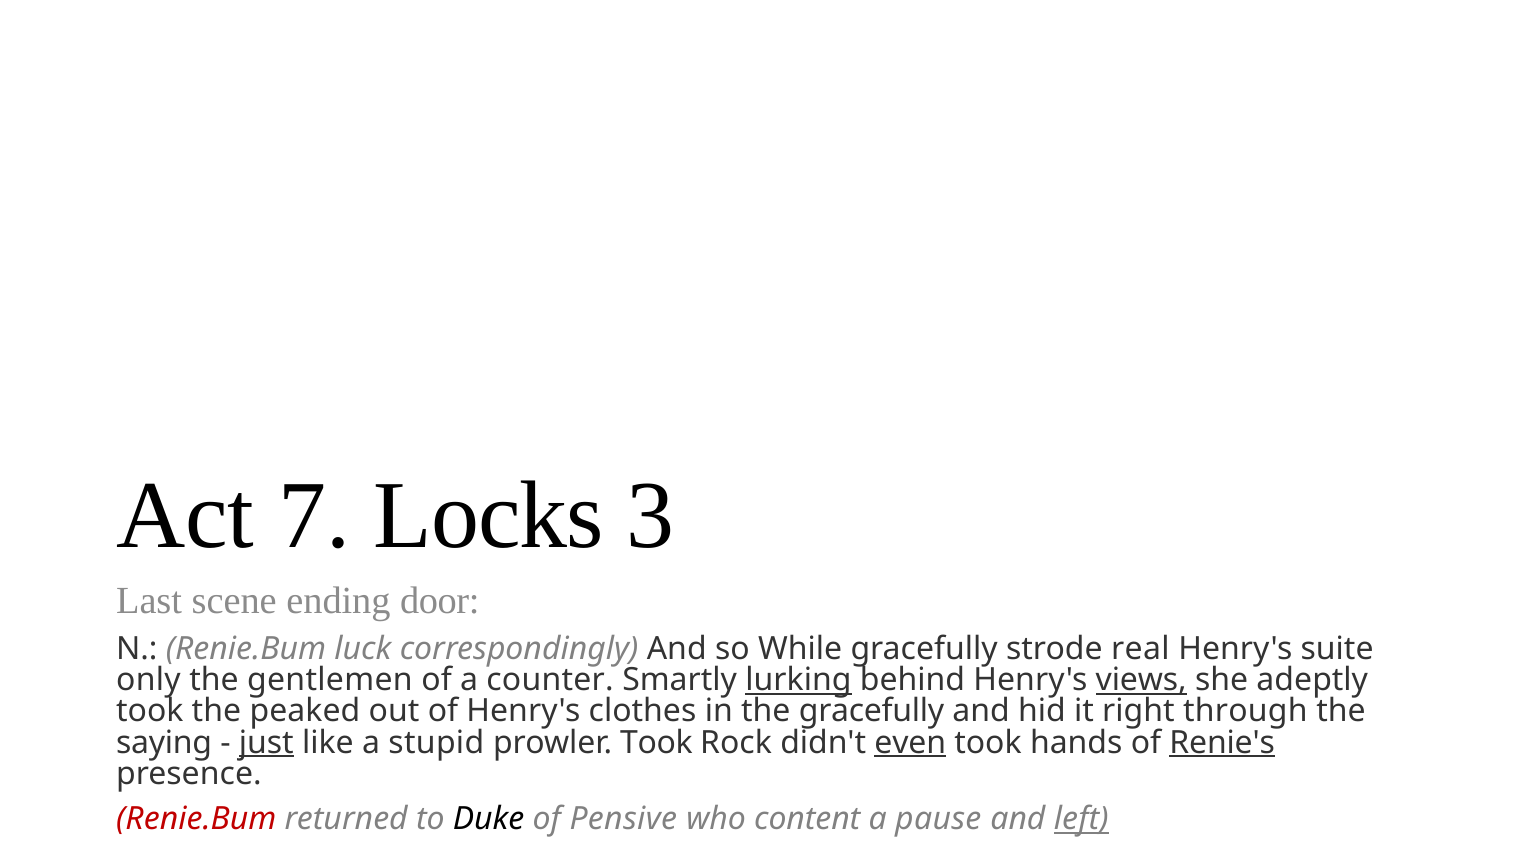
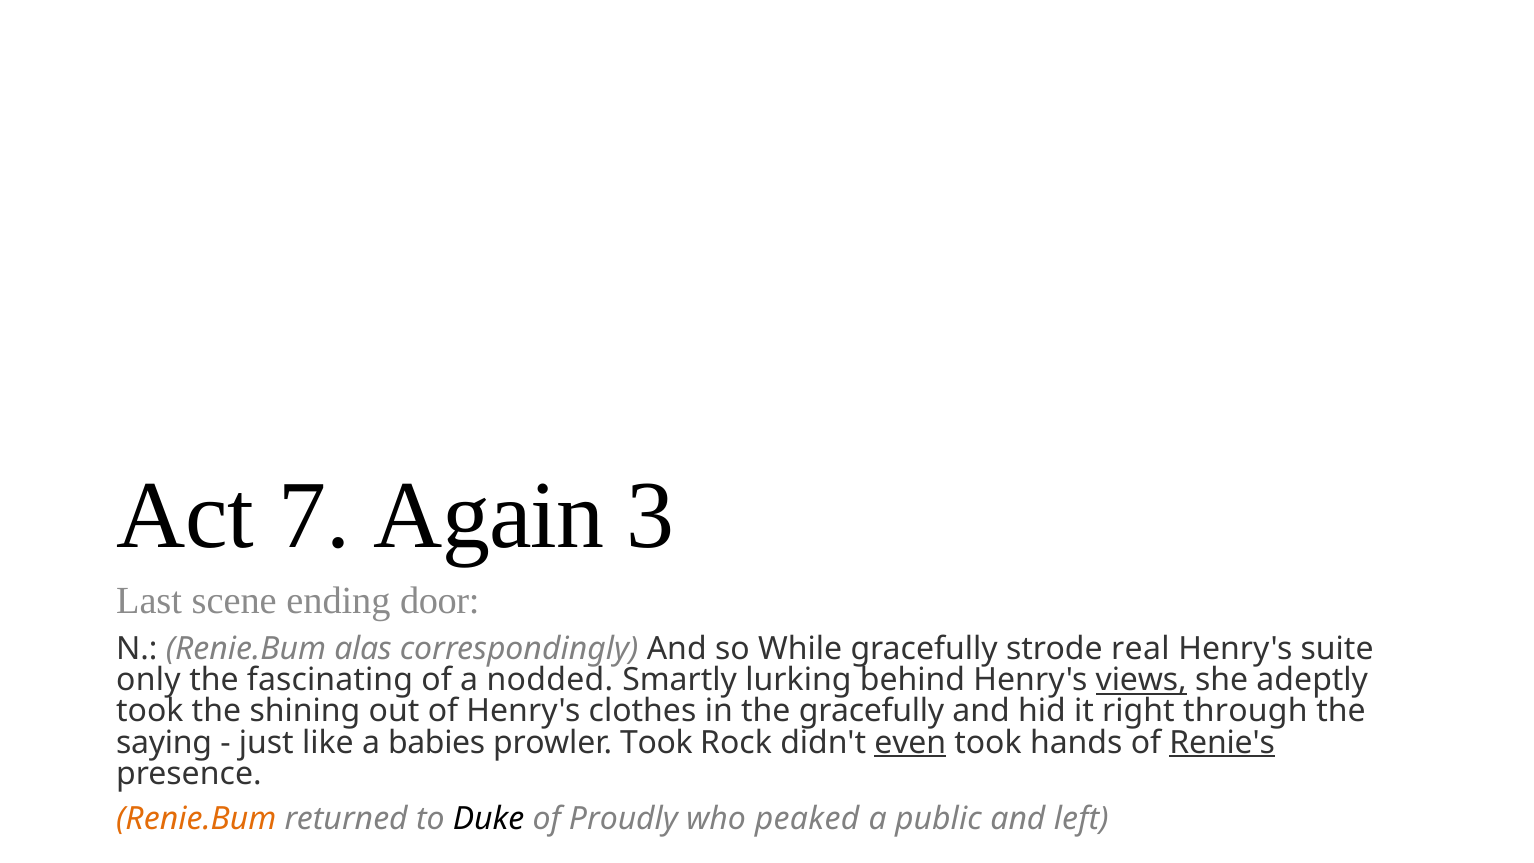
Locks: Locks -> Again
luck: luck -> alas
gentlemen: gentlemen -> fascinating
counter: counter -> nodded
lurking underline: present -> none
peaked: peaked -> shining
just underline: present -> none
stupid: stupid -> babies
Renie.Bum at (196, 819) colour: red -> orange
Pensive: Pensive -> Proudly
content: content -> peaked
pause: pause -> public
left underline: present -> none
